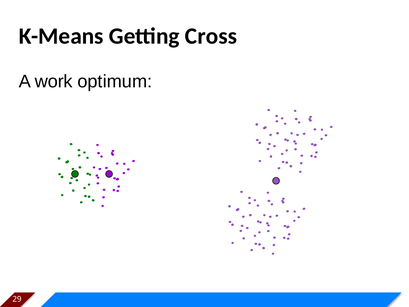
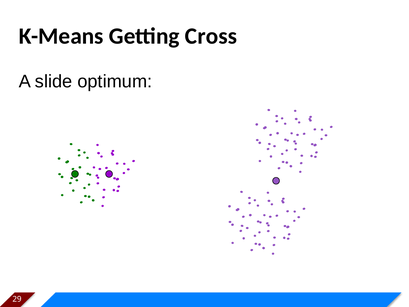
work: work -> slide
